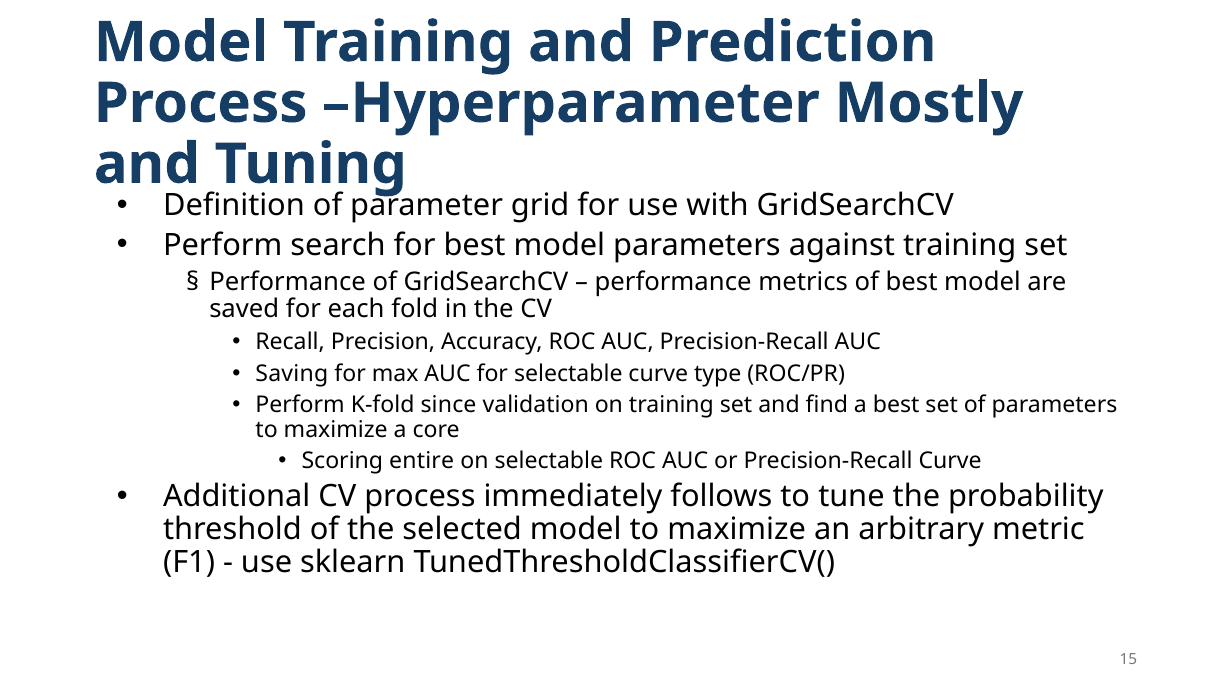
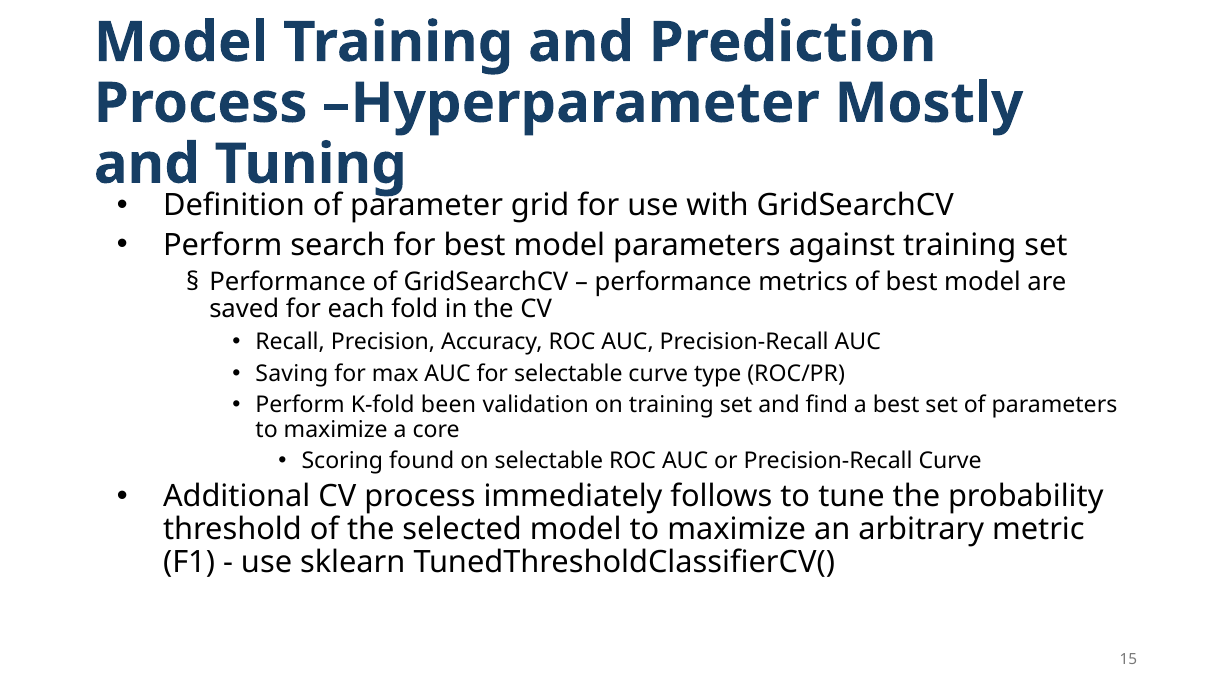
since: since -> been
entire: entire -> found
